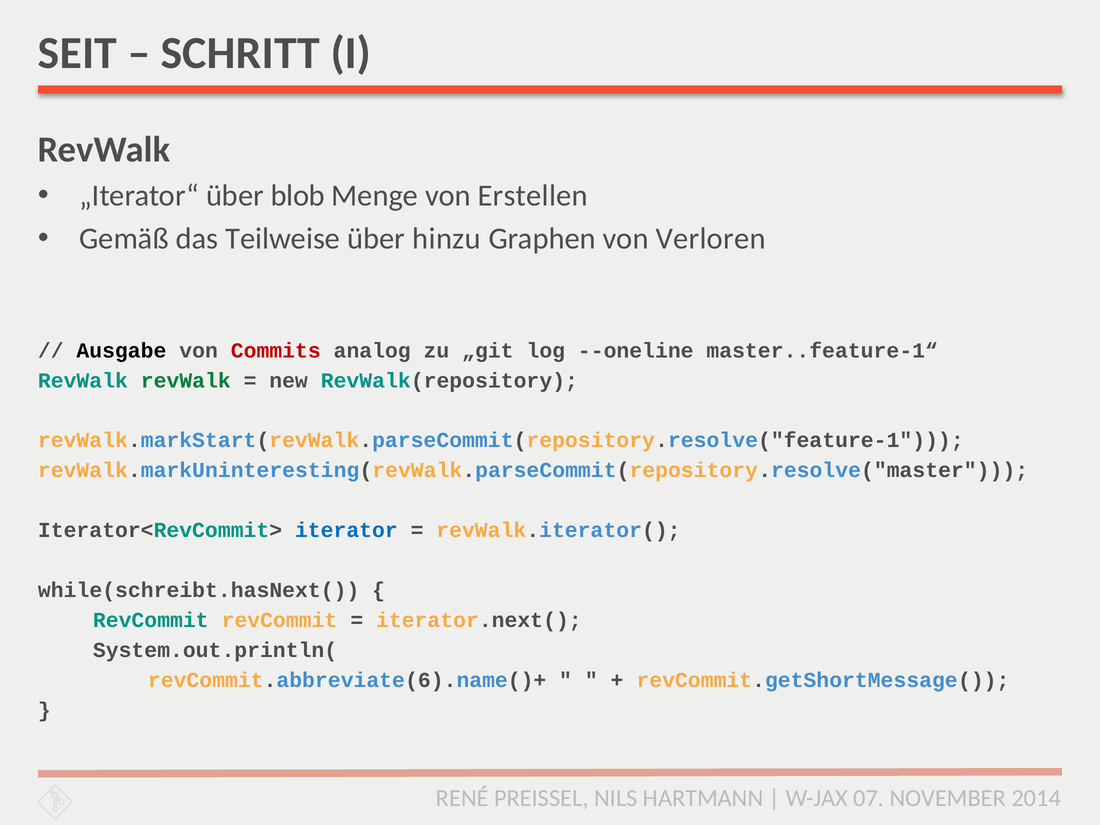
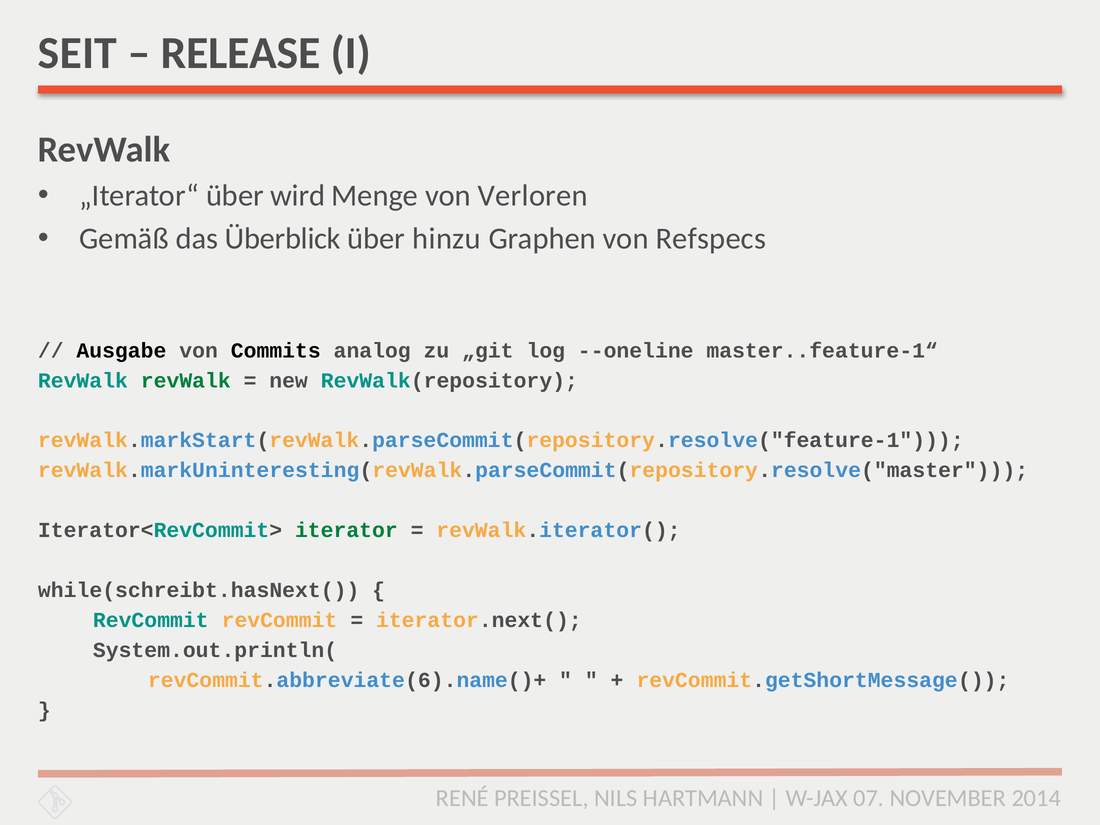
SCHRITT: SCHRITT -> RELEASE
blob: blob -> wird
Erstellen: Erstellen -> Verloren
Teilweise: Teilweise -> Überblick
Verloren: Verloren -> Refspecs
Commits colour: red -> black
iterator colour: blue -> green
